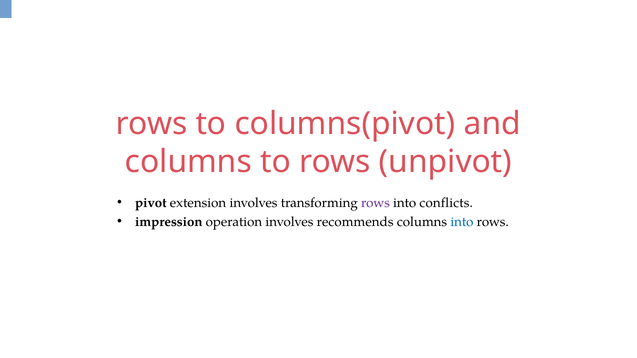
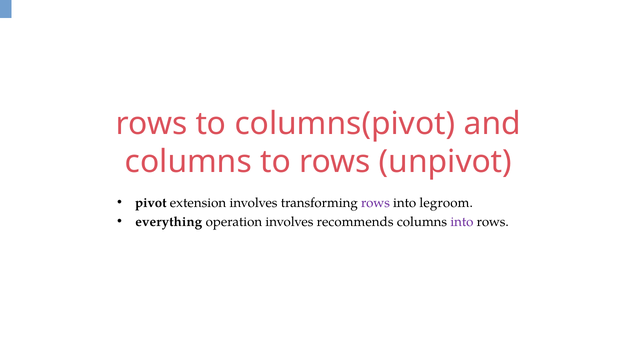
conflicts: conflicts -> legroom
impression: impression -> everything
into at (462, 222) colour: blue -> purple
